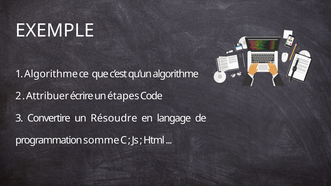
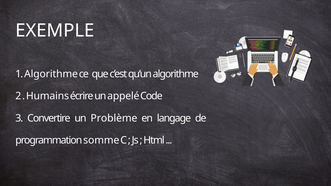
Attribuer: Attribuer -> Humains
étapes: étapes -> appelé
Résoudre: Résoudre -> Problème
